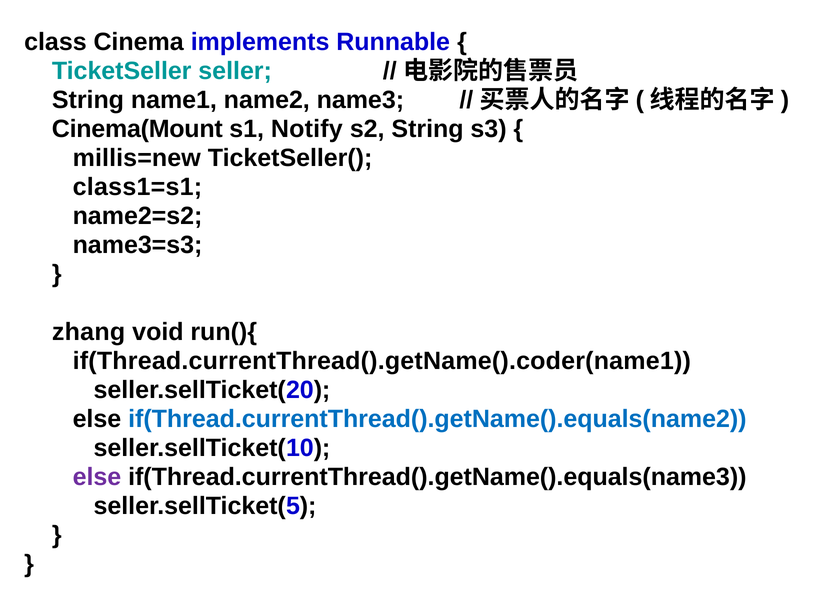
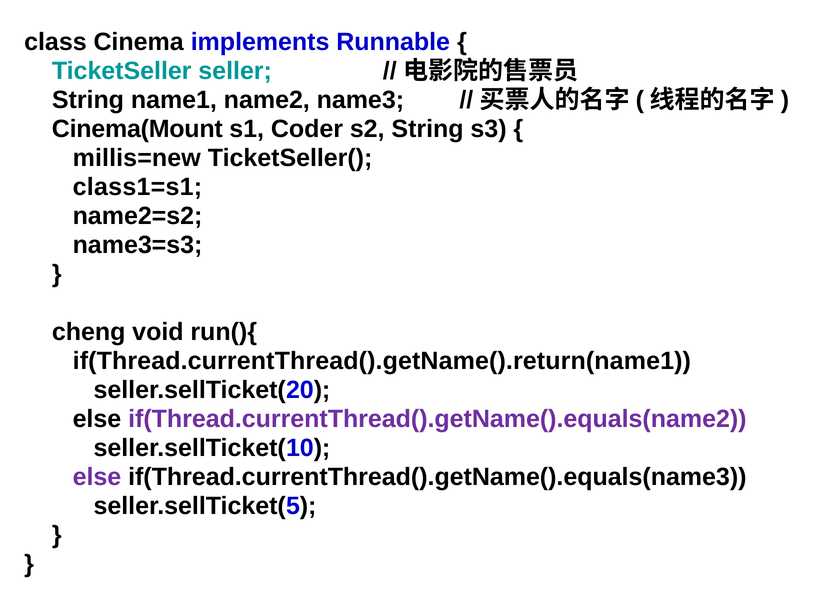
Notify: Notify -> Coder
zhang: zhang -> cheng
if(Thread.currentThread().getName().coder(name1: if(Thread.currentThread().getName().coder(name1 -> if(Thread.currentThread().getName().return(name1
if(Thread.currentThread().getName().equals(name2 colour: blue -> purple
